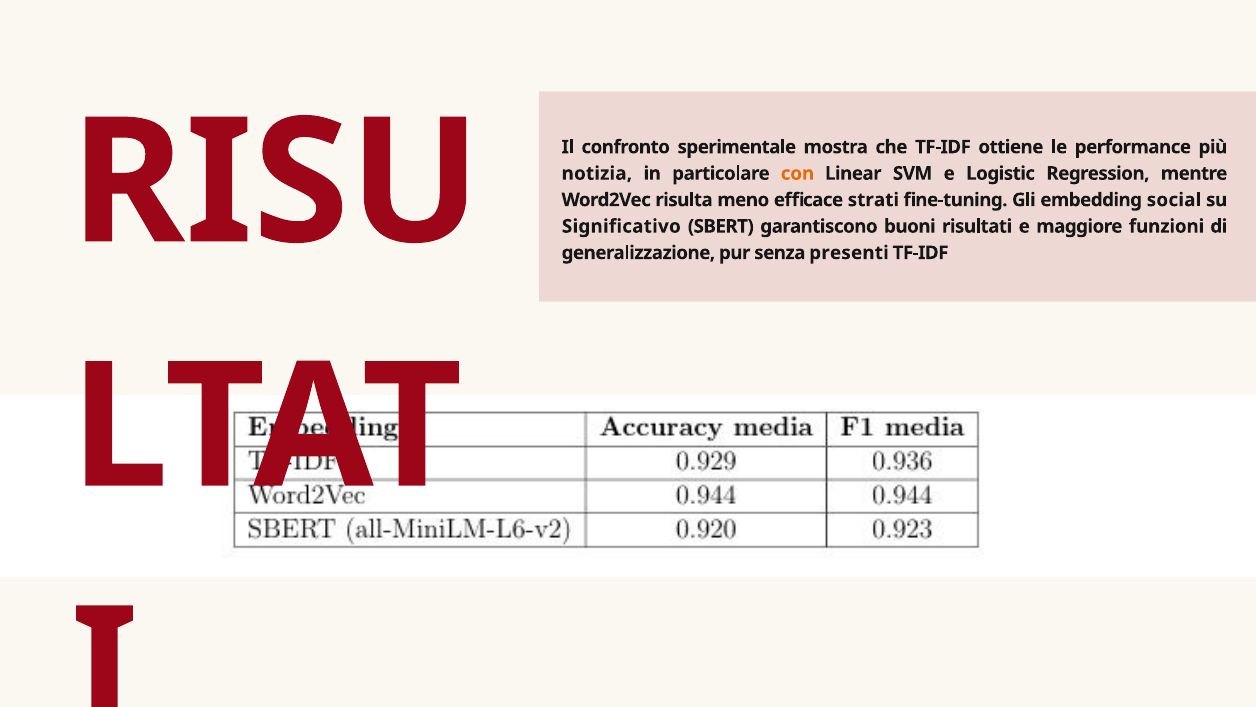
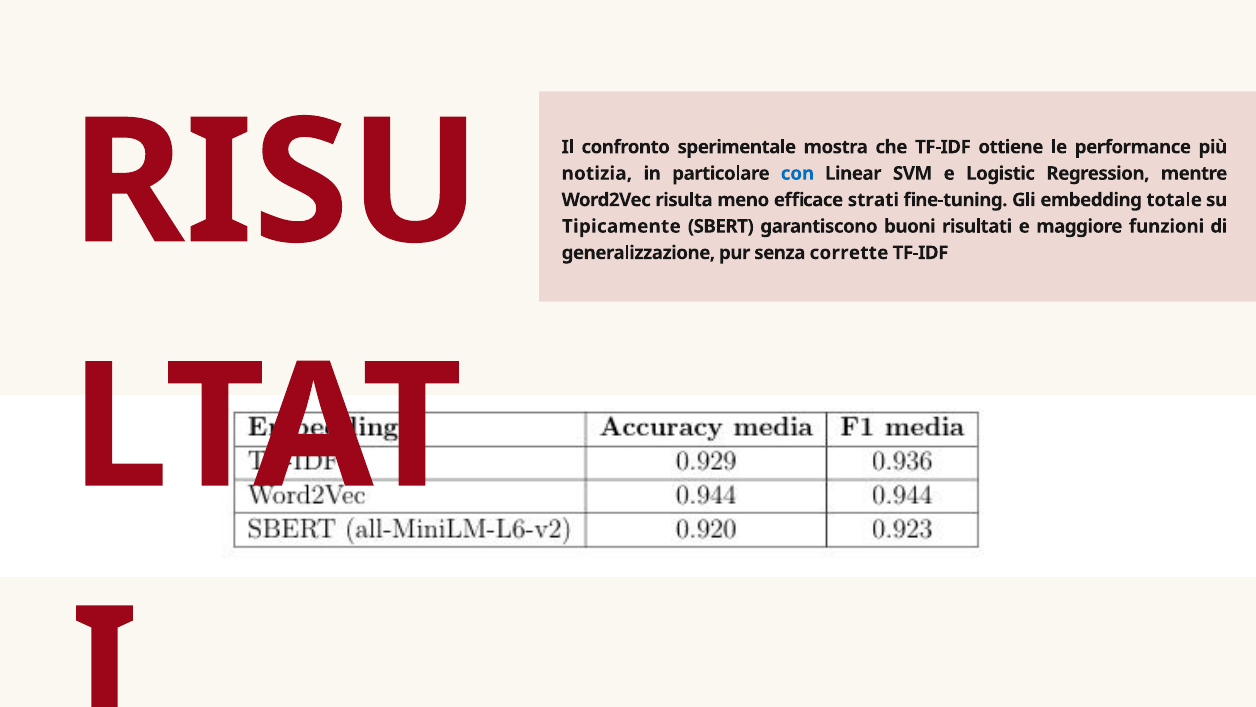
con colour: orange -> blue
social: social -> totale
Significativo: Significativo -> Tipicamente
presenti: presenti -> corrette
